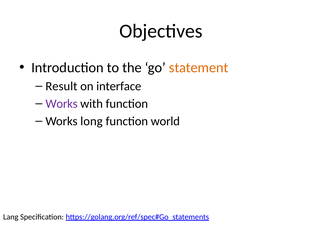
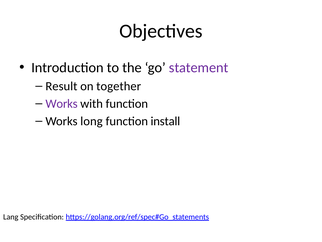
statement colour: orange -> purple
interface: interface -> together
world: world -> install
